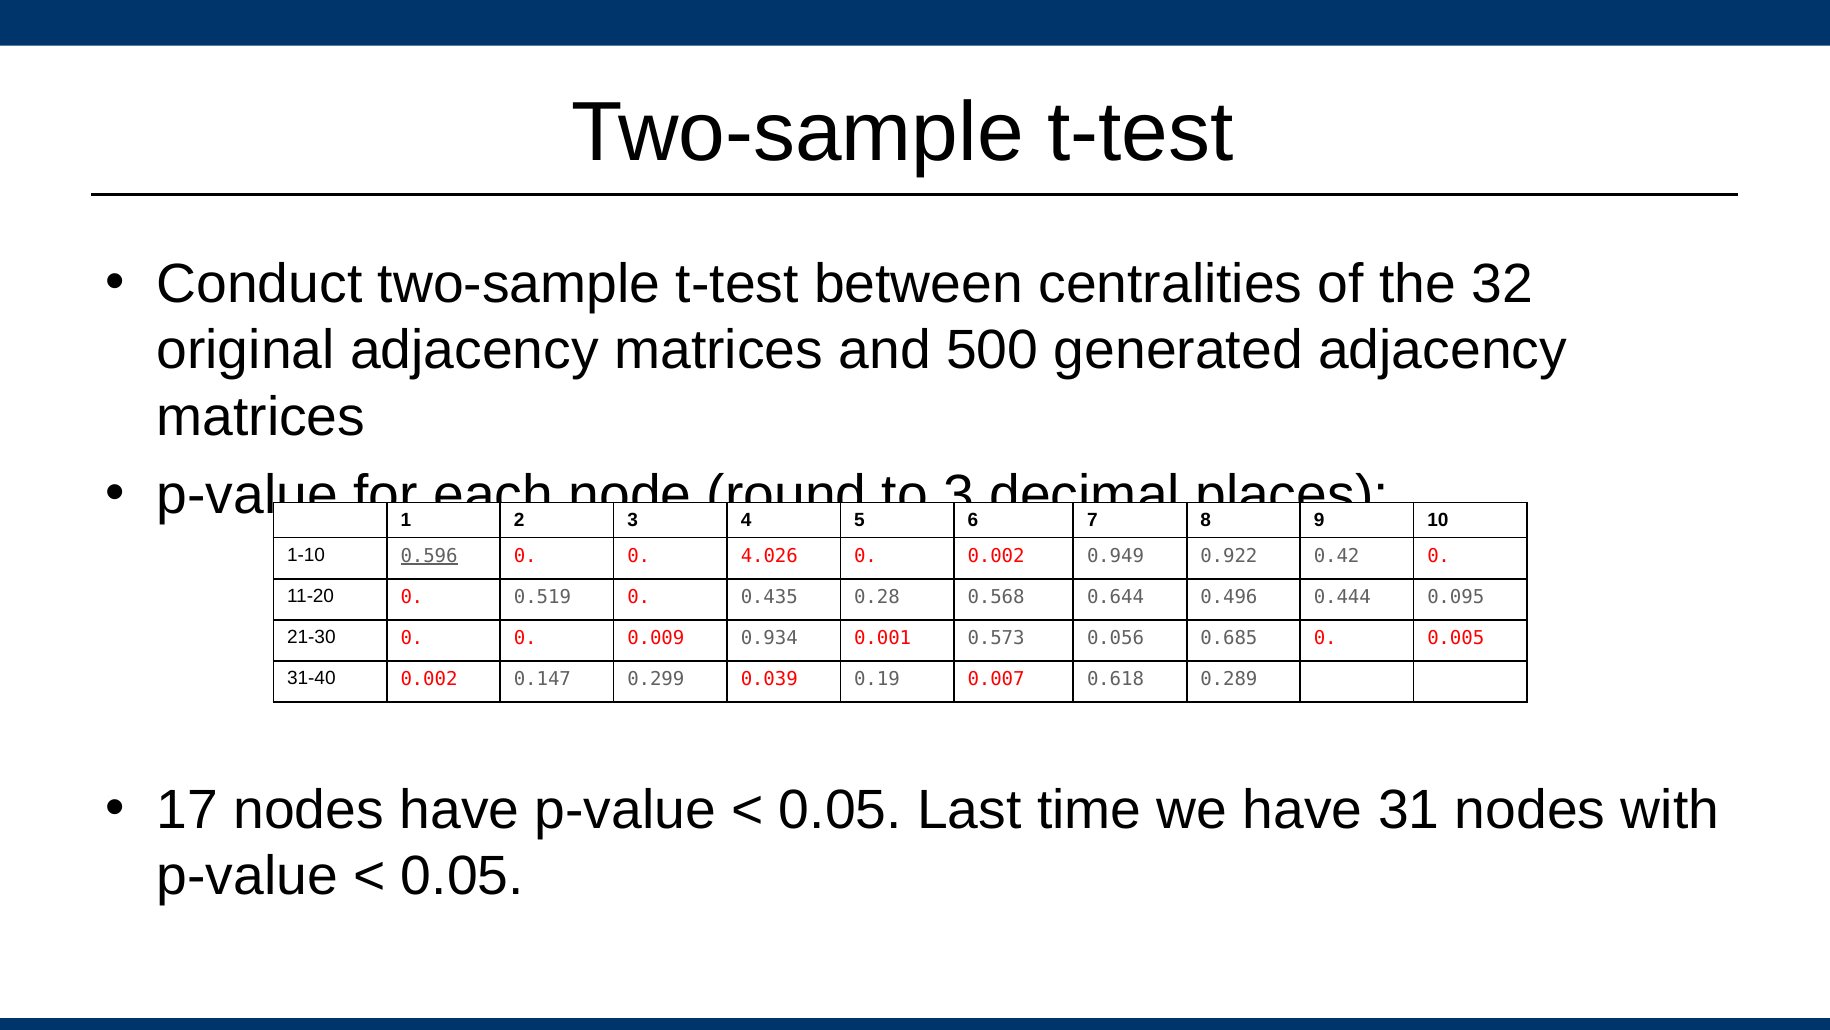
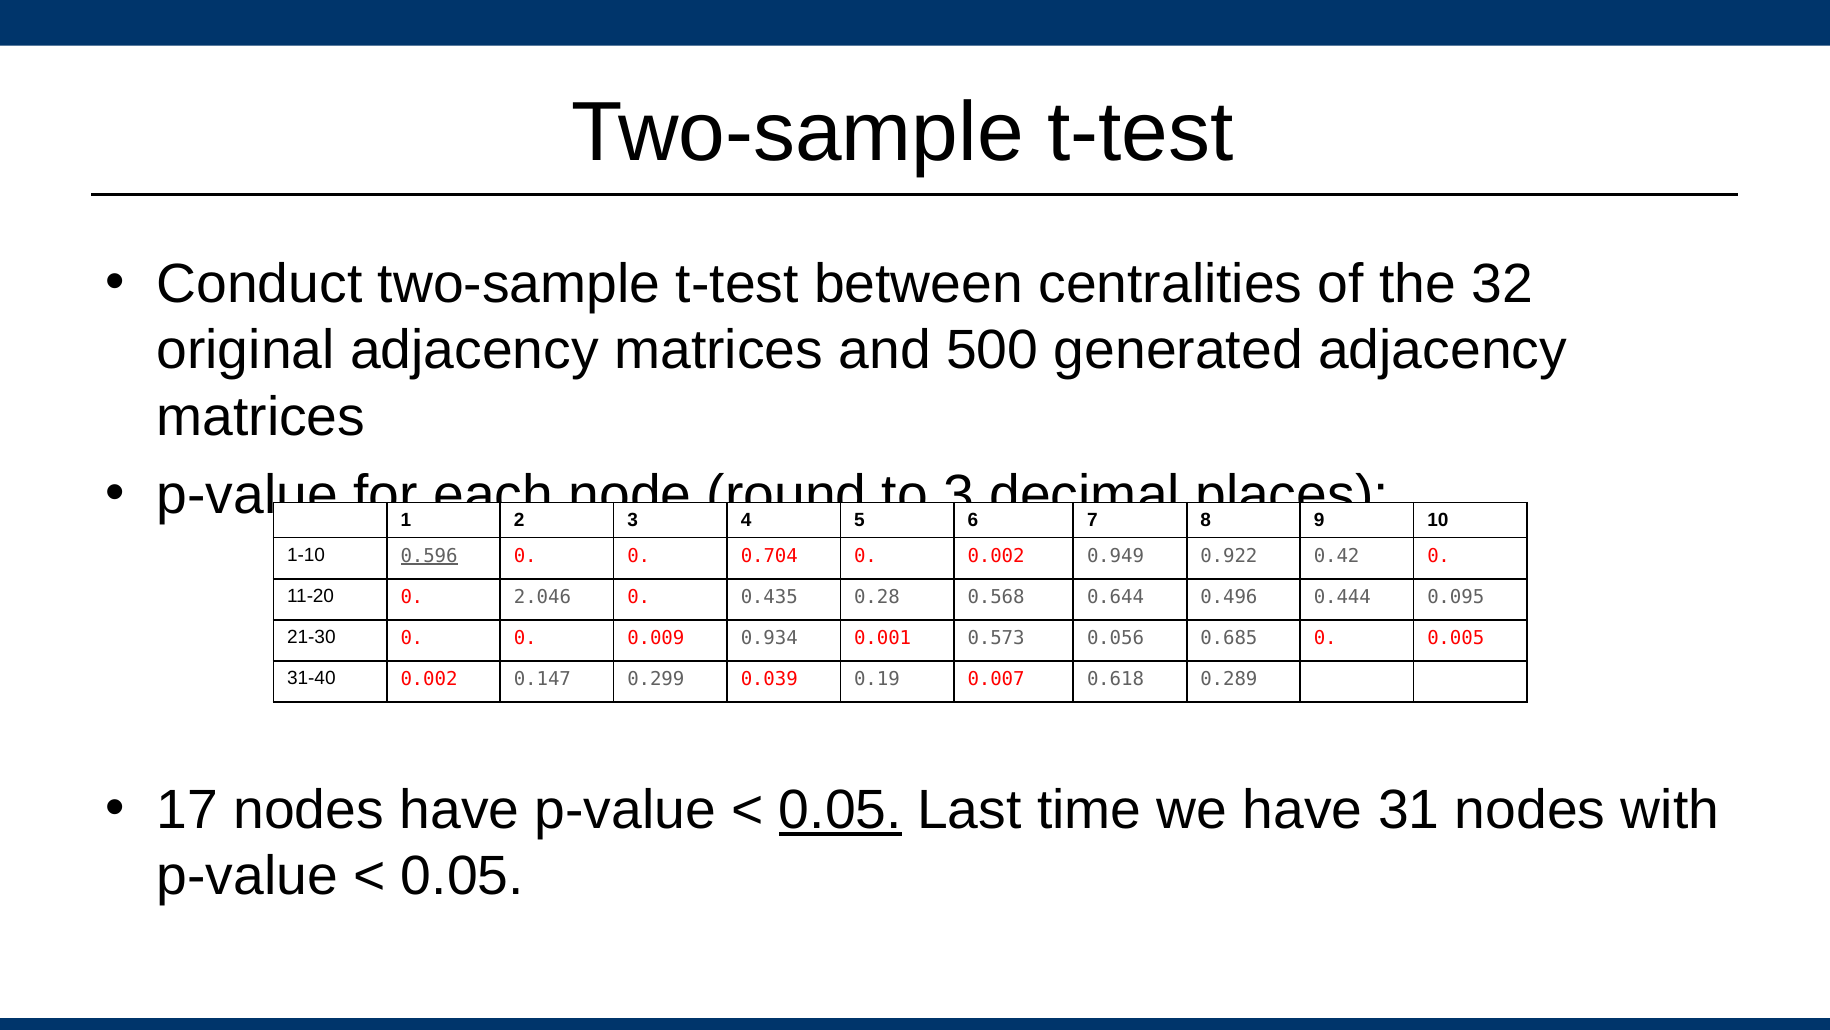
4.026: 4.026 -> 0.704
0.519: 0.519 -> 2.046
0.05 at (840, 810) underline: none -> present
